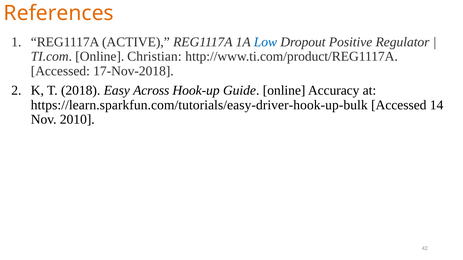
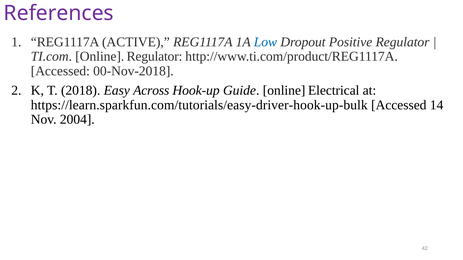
References colour: orange -> purple
Online Christian: Christian -> Regulator
17-Nov-2018: 17-Nov-2018 -> 00-Nov-2018
Accuracy: Accuracy -> Electrical
2010: 2010 -> 2004
